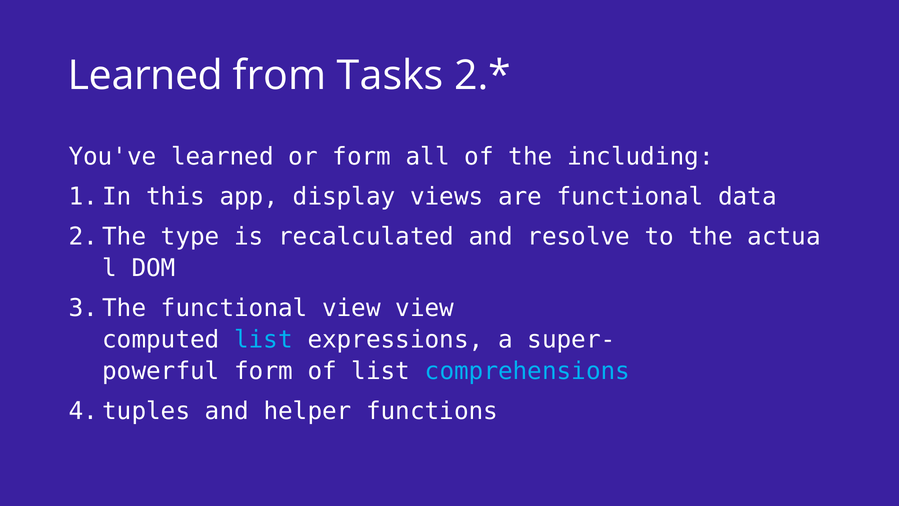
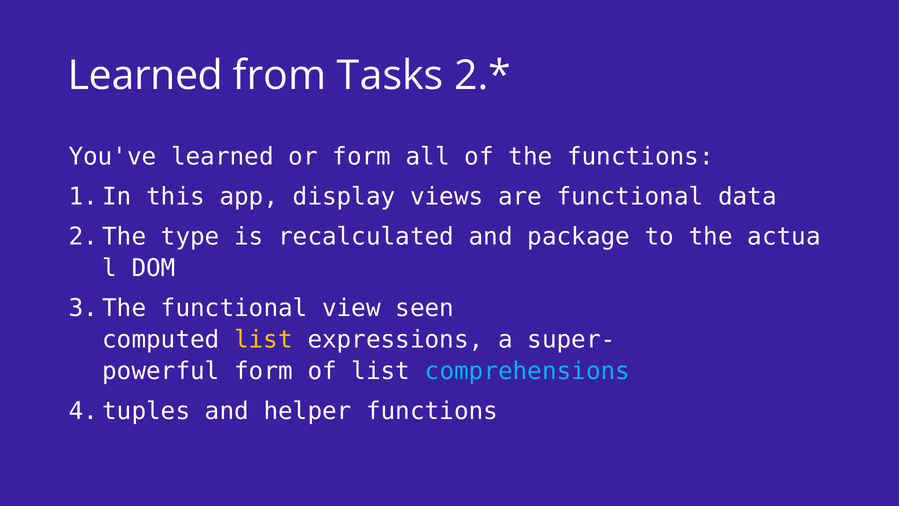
the including: including -> functions
resolve: resolve -> package
view view: view -> seen
list at (263, 340) colour: light blue -> yellow
